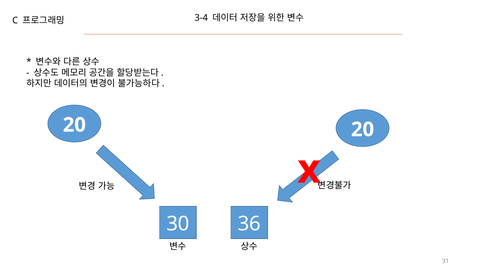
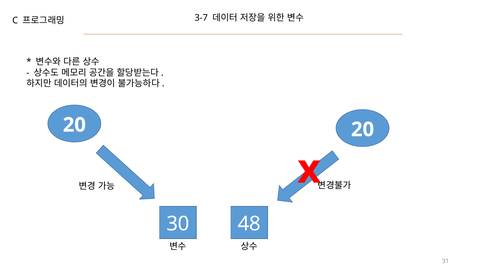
3-4: 3-4 -> 3-7
36: 36 -> 48
